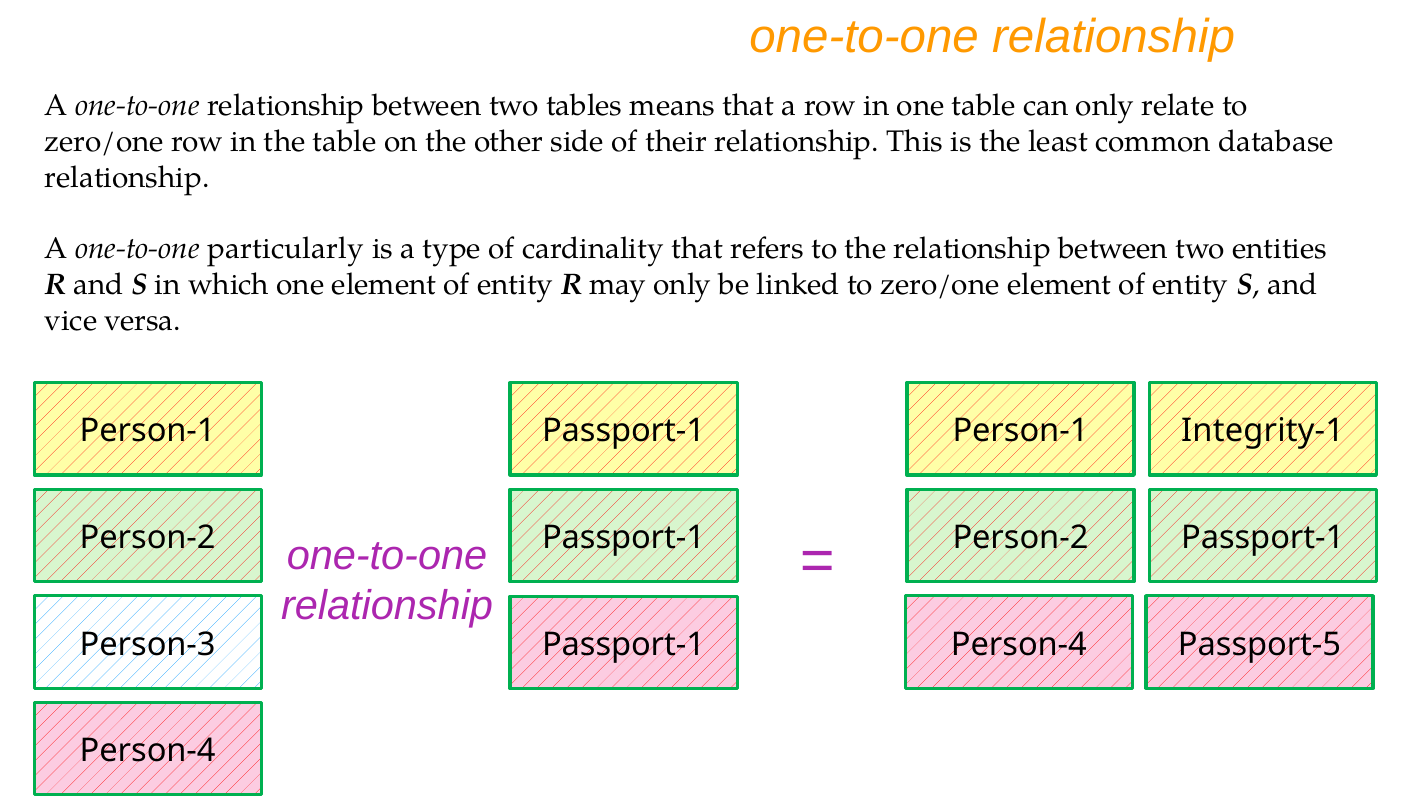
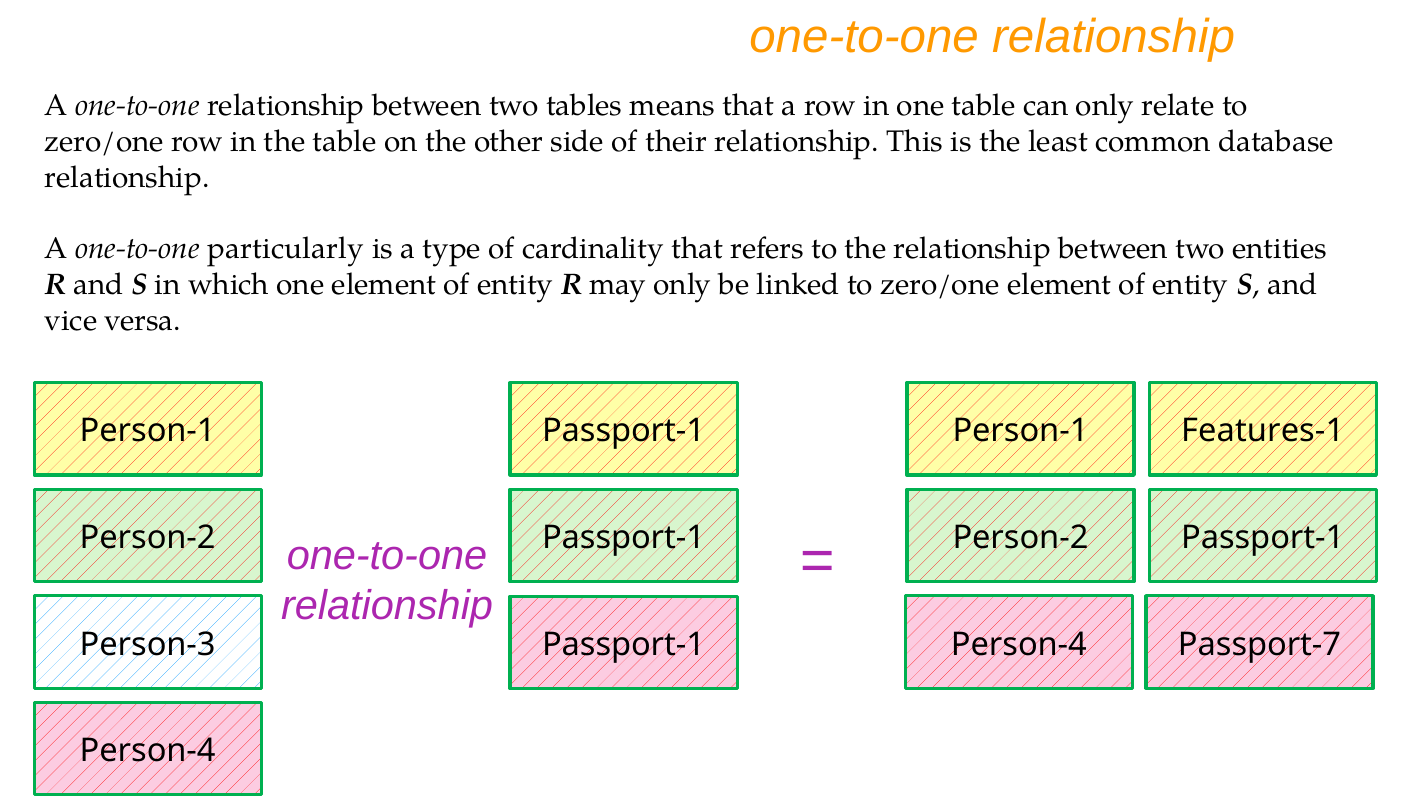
Integrity-1: Integrity-1 -> Features-1
Passport-5: Passport-5 -> Passport-7
